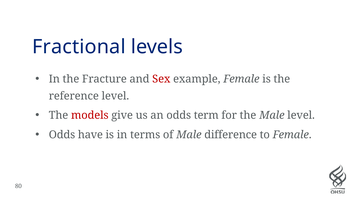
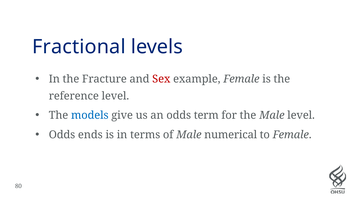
models colour: red -> blue
have: have -> ends
difference: difference -> numerical
